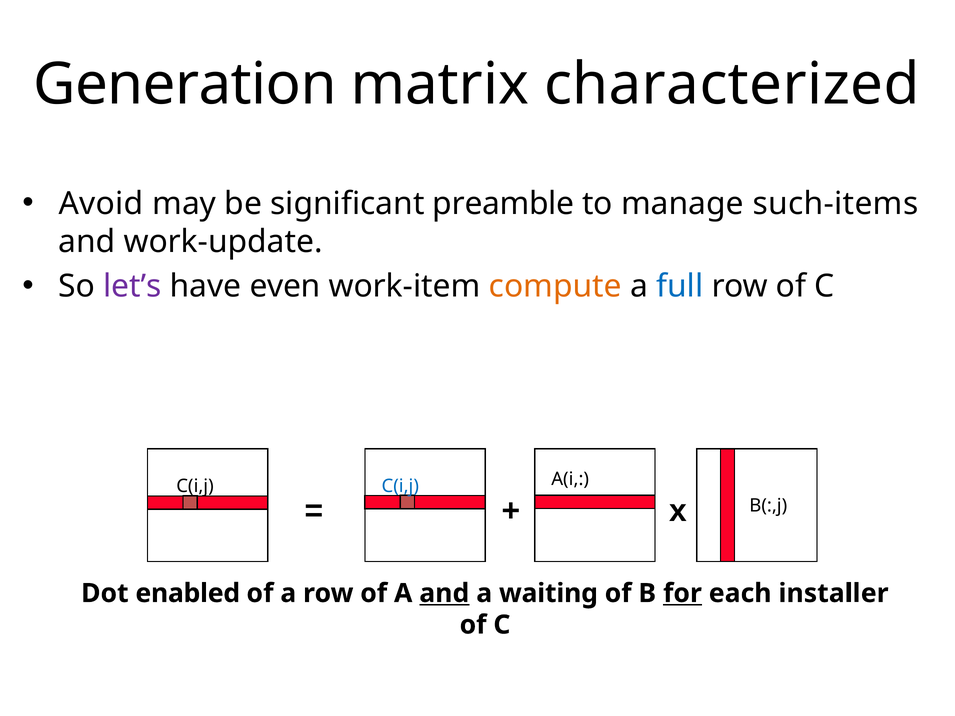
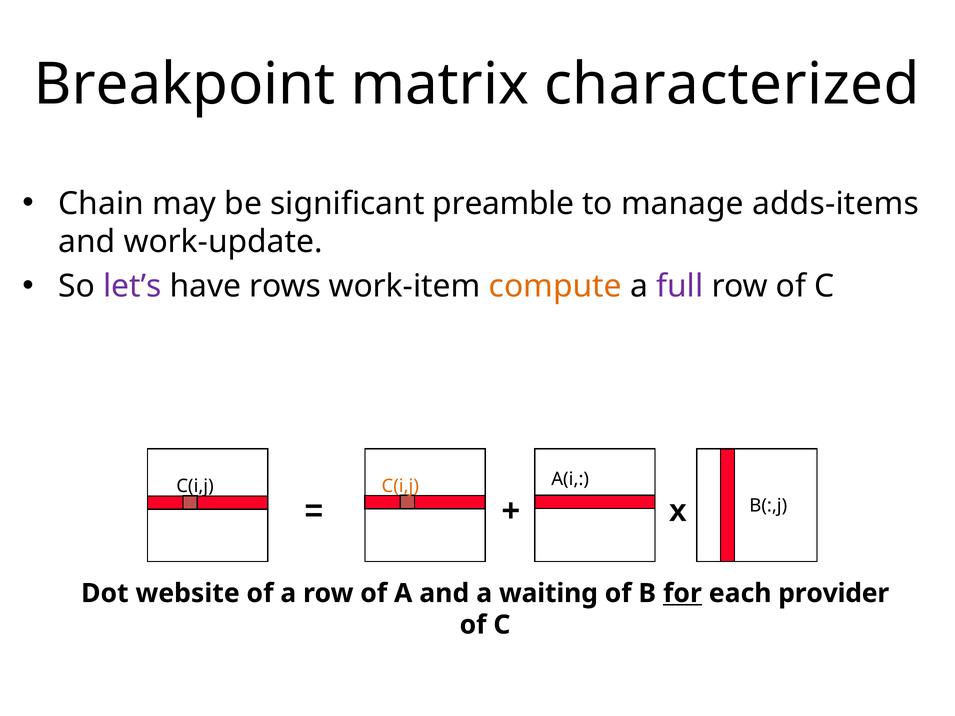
Generation: Generation -> Breakpoint
Avoid: Avoid -> Chain
such-items: such-items -> adds-items
even: even -> rows
full colour: blue -> purple
C(i,j at (400, 486) colour: blue -> orange
enabled: enabled -> website
and at (444, 593) underline: present -> none
installer: installer -> provider
